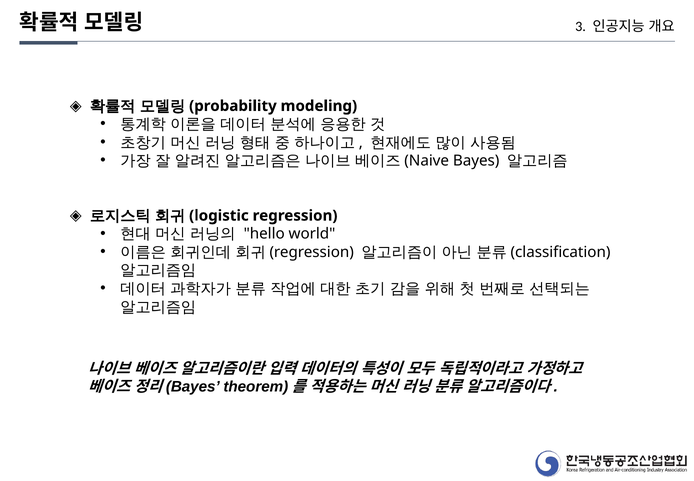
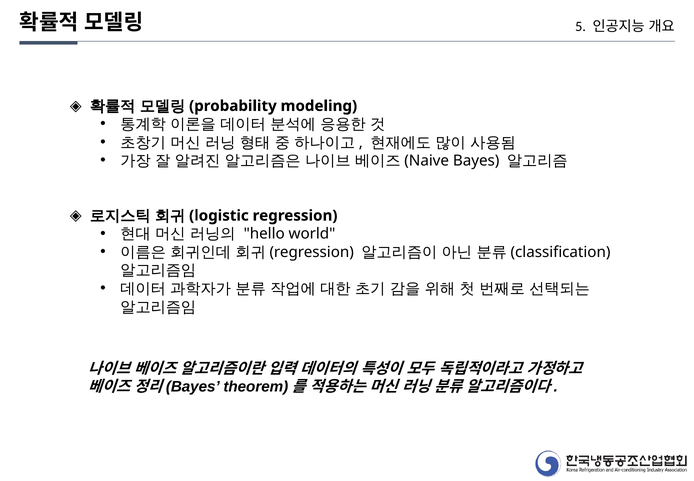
3: 3 -> 5
